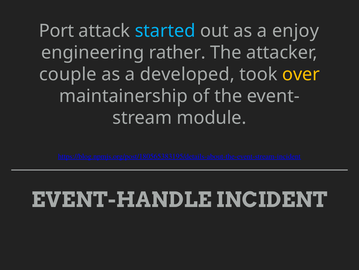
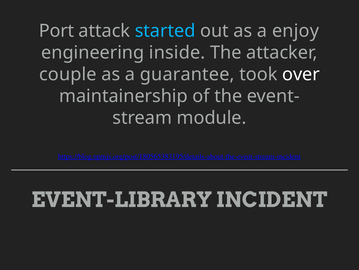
rather: rather -> inside
developed: developed -> guarantee
over colour: yellow -> white
EVENT-HANDLE: EVENT-HANDLE -> EVENT-LIBRARY
